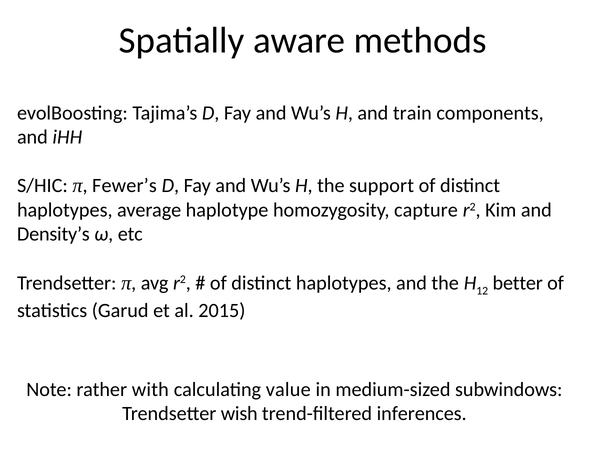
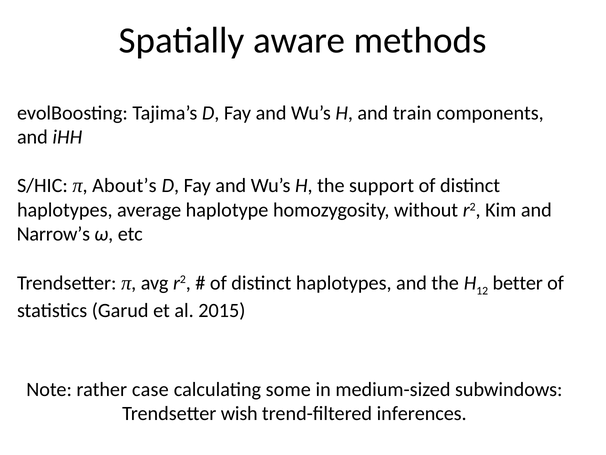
Fewer’s: Fewer’s -> About’s
capture: capture -> without
Density’s: Density’s -> Narrow’s
with: with -> case
value: value -> some
